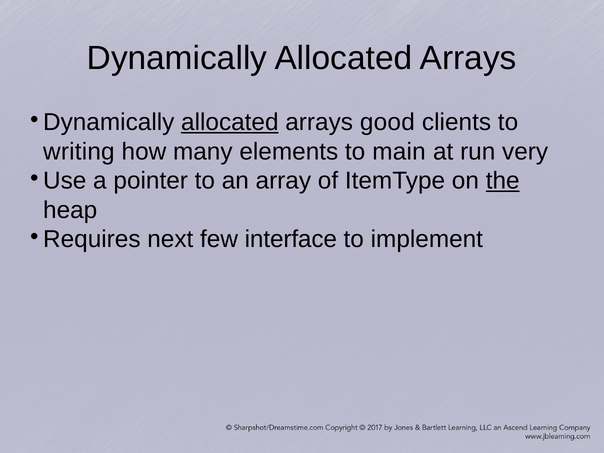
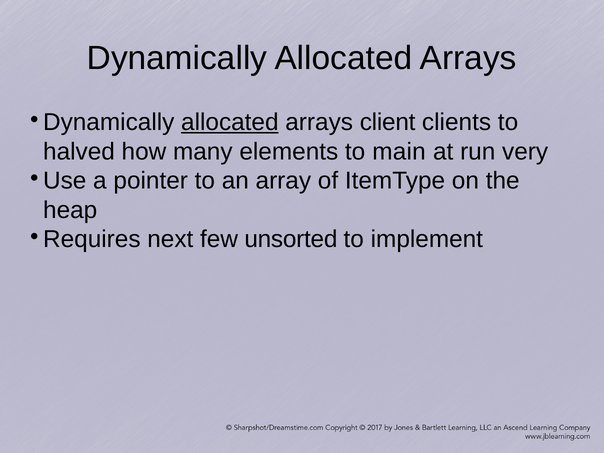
good: good -> client
writing: writing -> halved
the underline: present -> none
interface: interface -> unsorted
